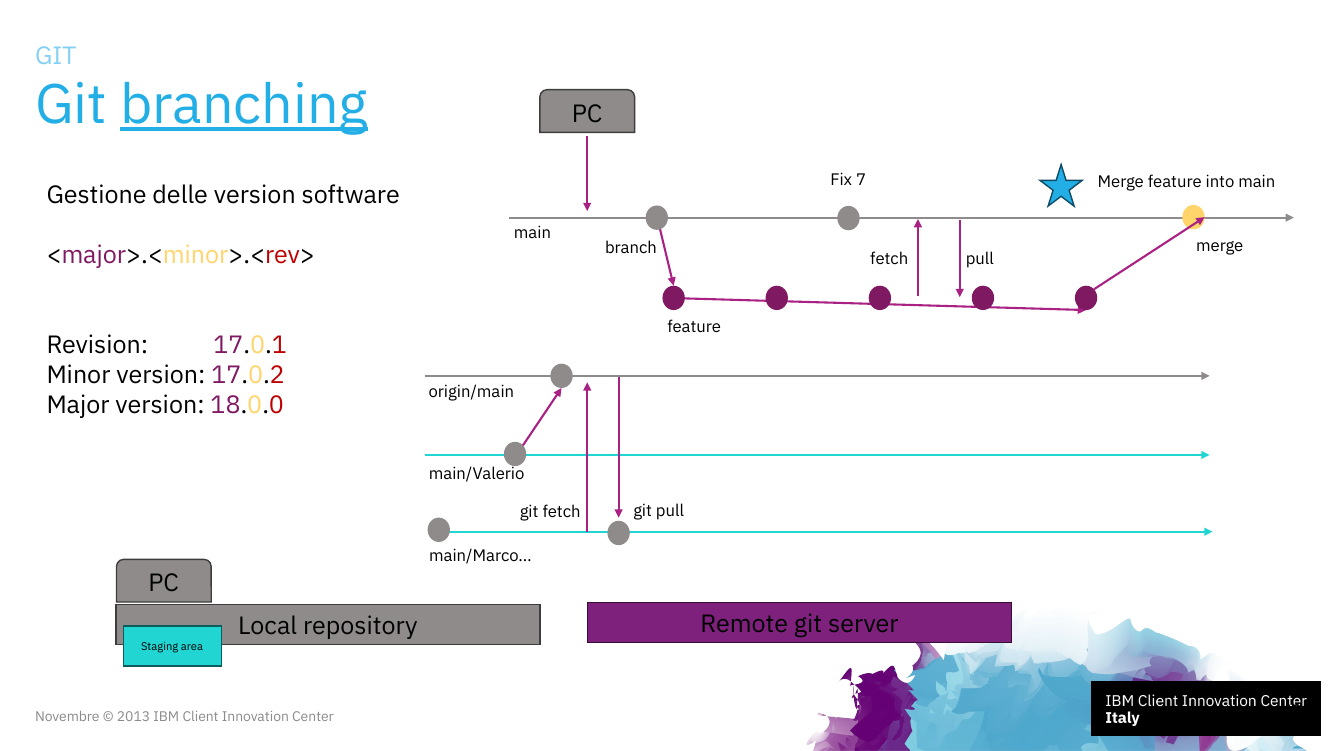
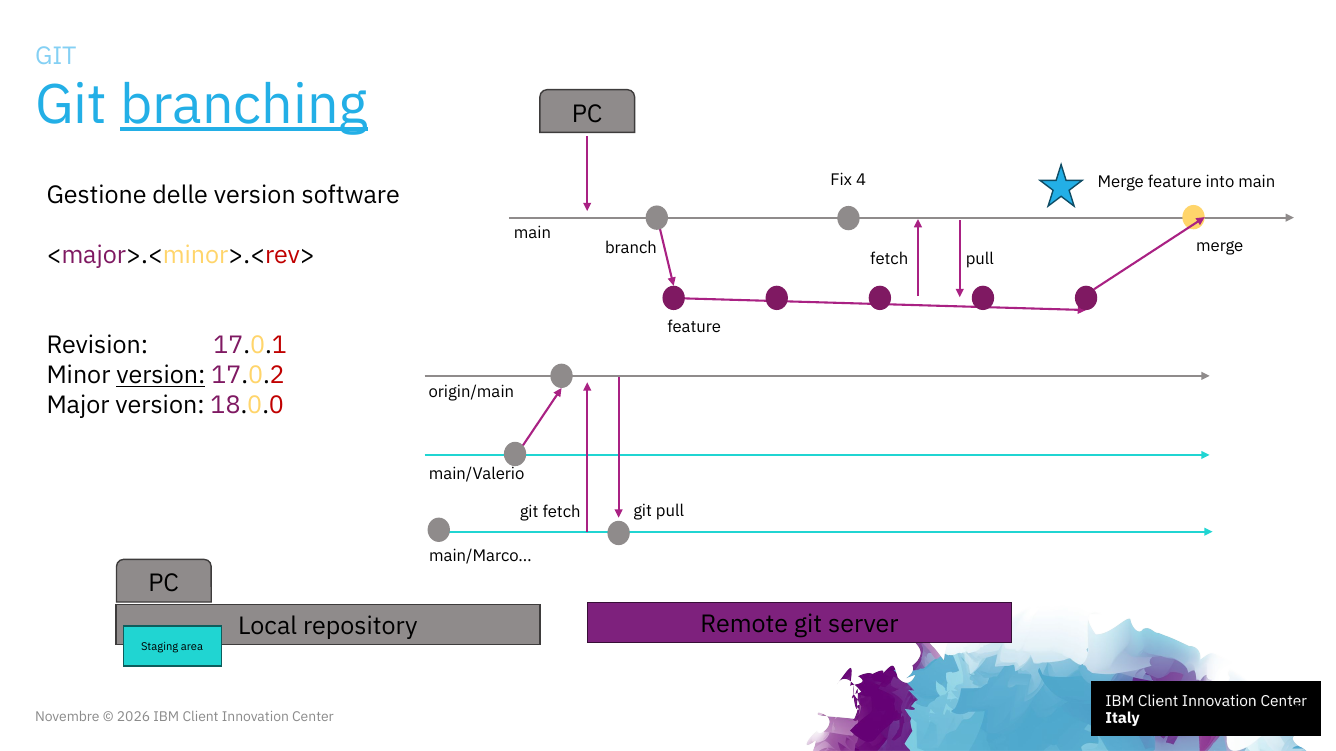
7: 7 -> 4
version at (161, 376) underline: none -> present
2013: 2013 -> 2026
